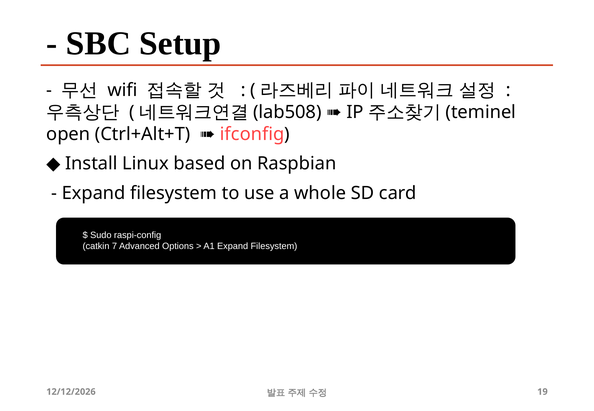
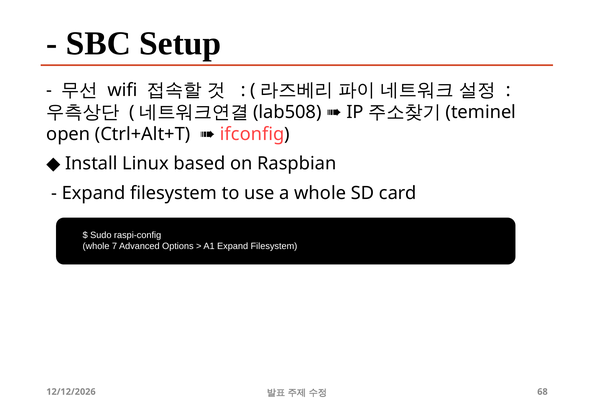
catkin at (96, 246): catkin -> whole
19: 19 -> 68
